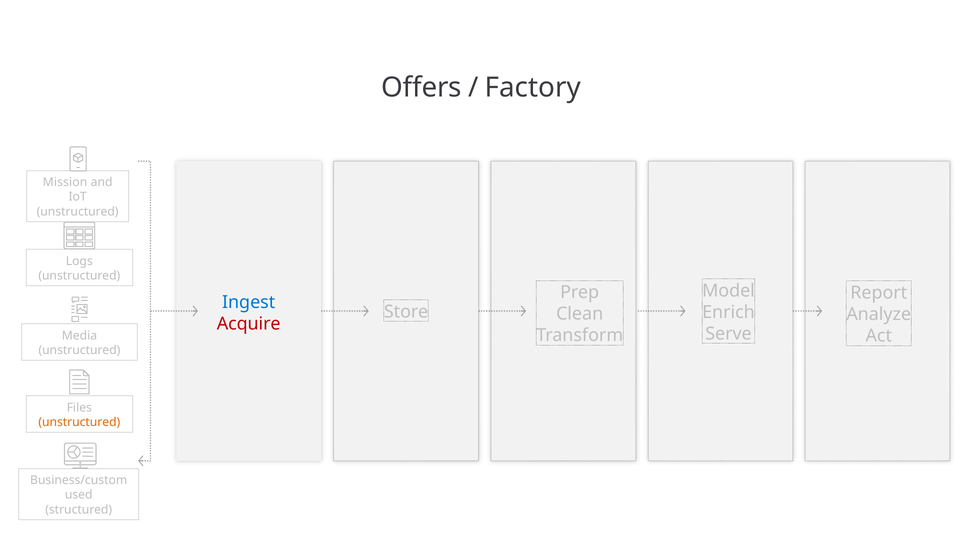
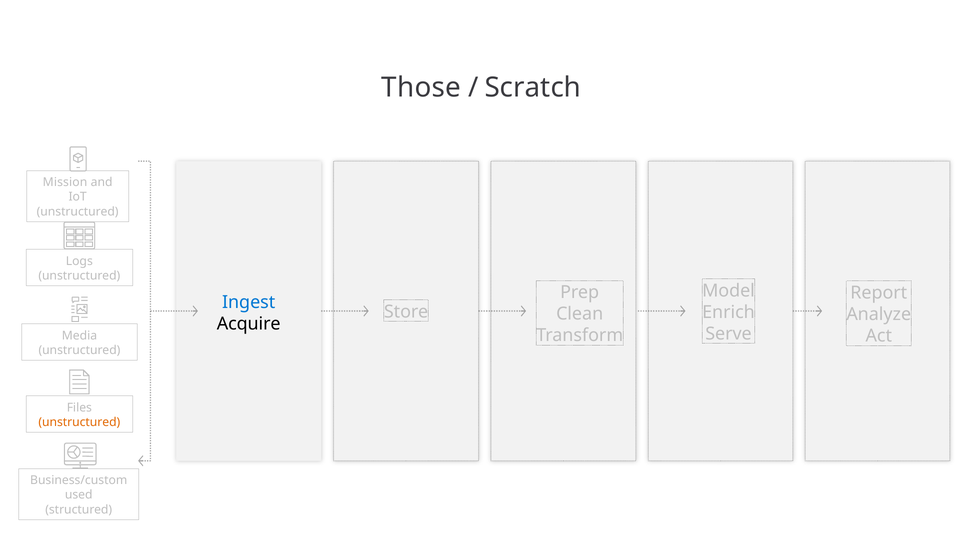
Offers: Offers -> Those
Factory: Factory -> Scratch
Acquire colour: red -> black
